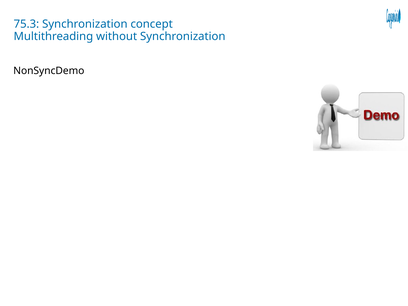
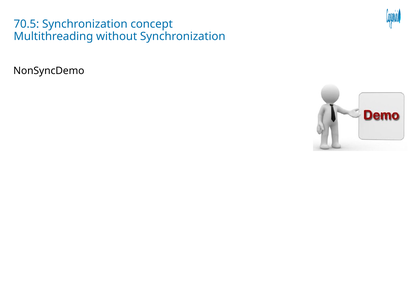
75.3: 75.3 -> 70.5
